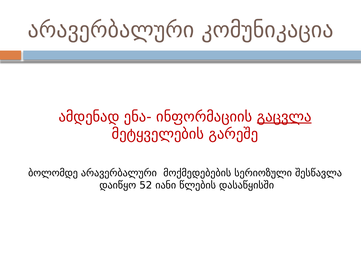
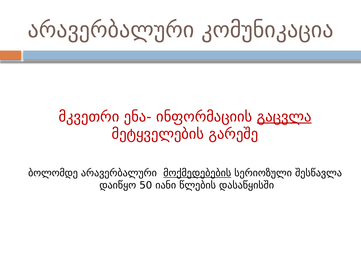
ამდენად: ამდენად -> მკვეთრი
მოქმედებების underline: none -> present
52: 52 -> 50
